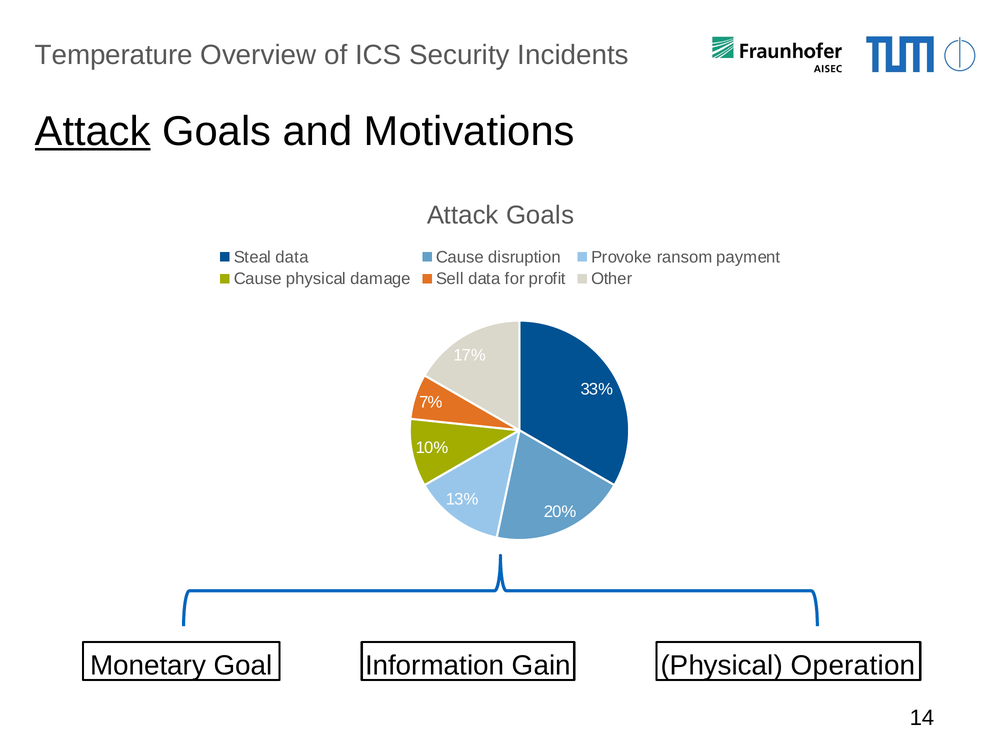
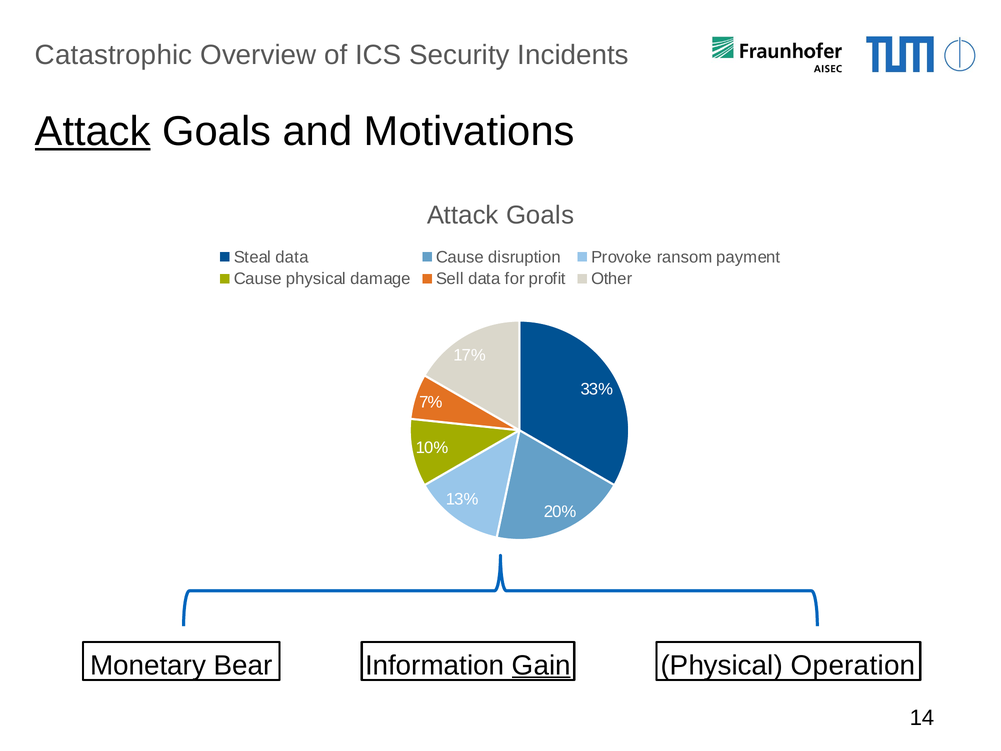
Temperature: Temperature -> Catastrophic
Goal: Goal -> Bear
Gain underline: none -> present
